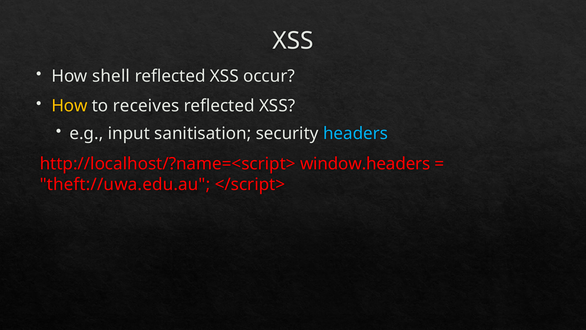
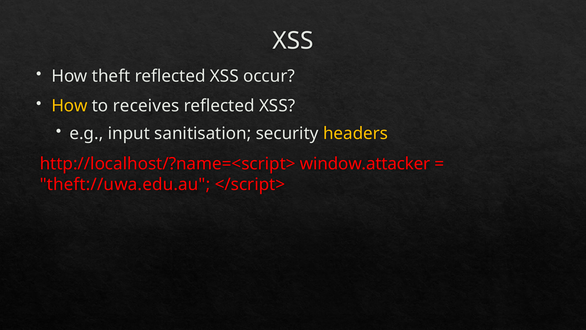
shell: shell -> theft
headers colour: light blue -> yellow
window.headers: window.headers -> window.attacker
